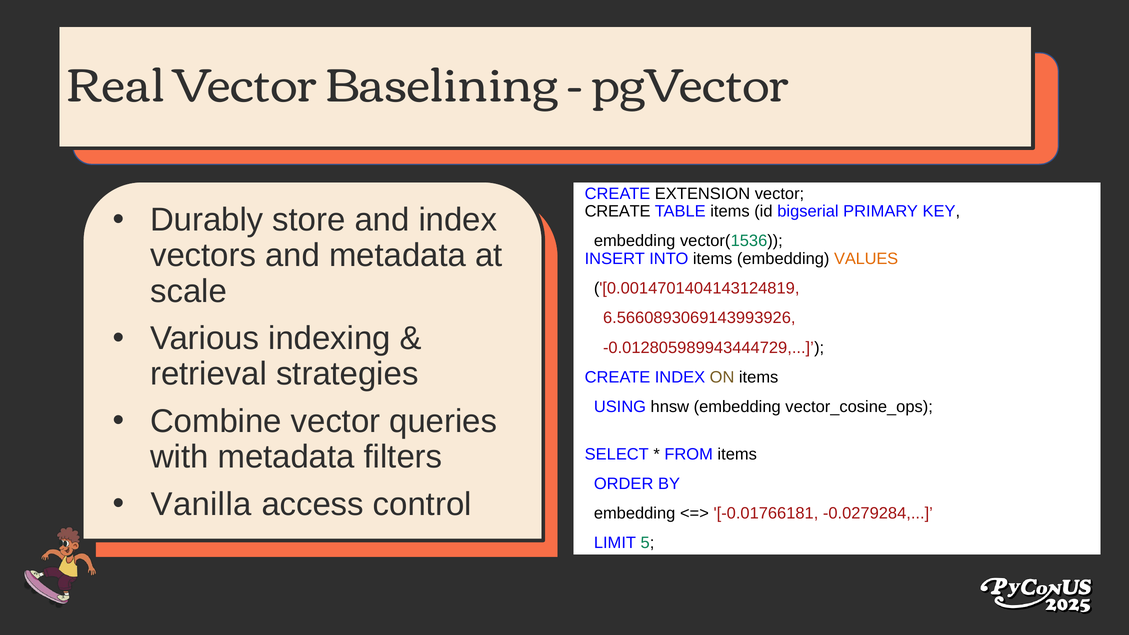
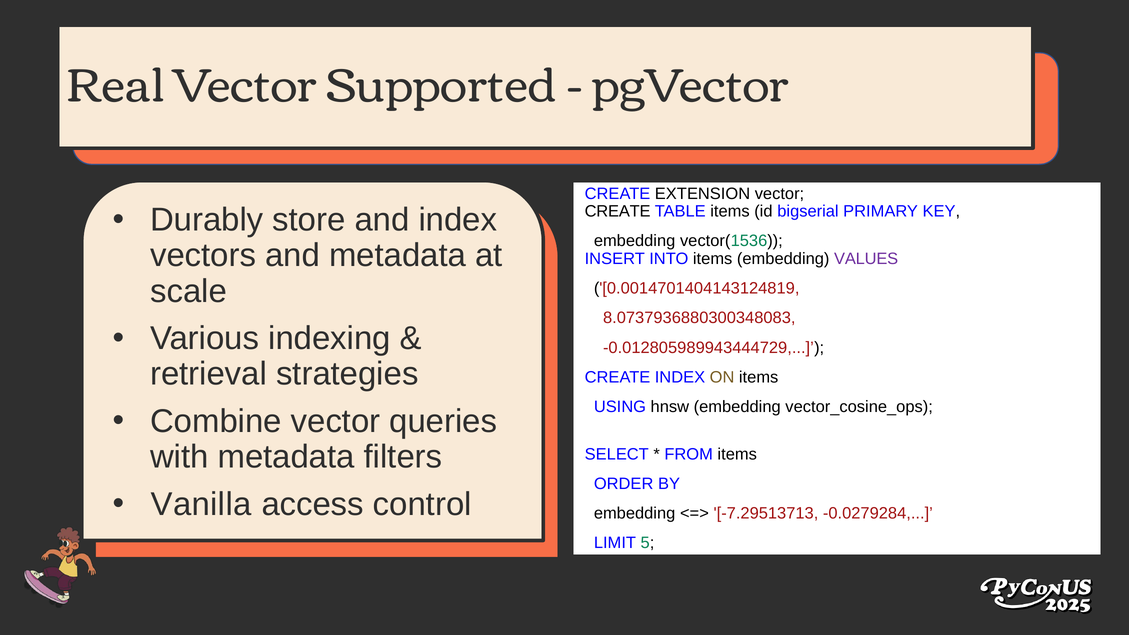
Baselining: Baselining -> Supported
VALUES colour: orange -> purple
6.5660893069143993926: 6.5660893069143993926 -> 8.0737936880300348083
-0.01766181: -0.01766181 -> -7.29513713
